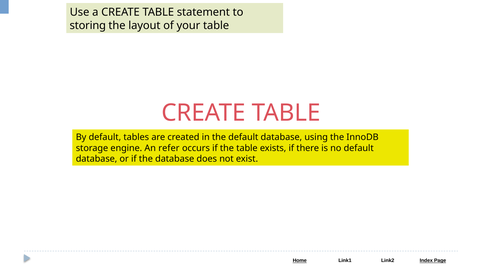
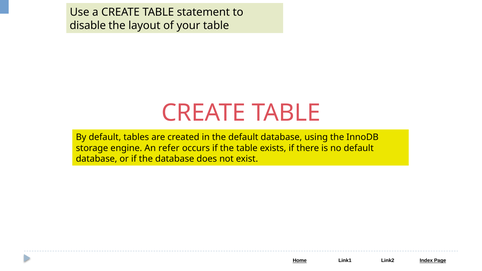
storing: storing -> disable
